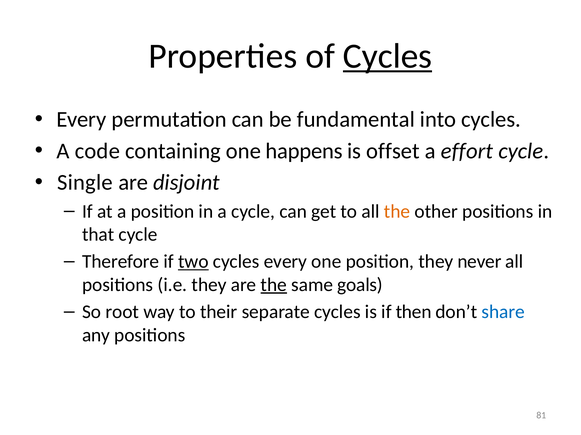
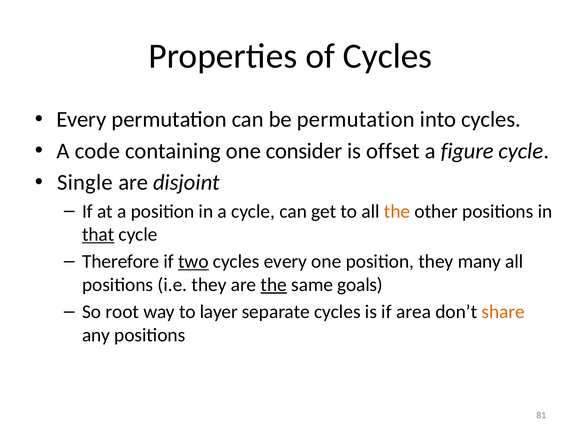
Cycles at (388, 56) underline: present -> none
be fundamental: fundamental -> permutation
happens: happens -> consider
effort: effort -> figure
that underline: none -> present
never: never -> many
their: their -> layer
then: then -> area
share colour: blue -> orange
